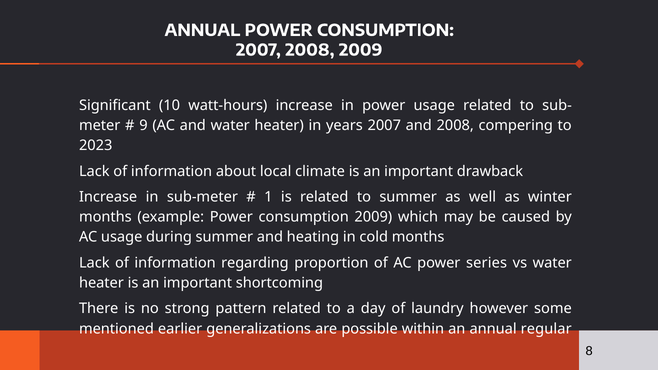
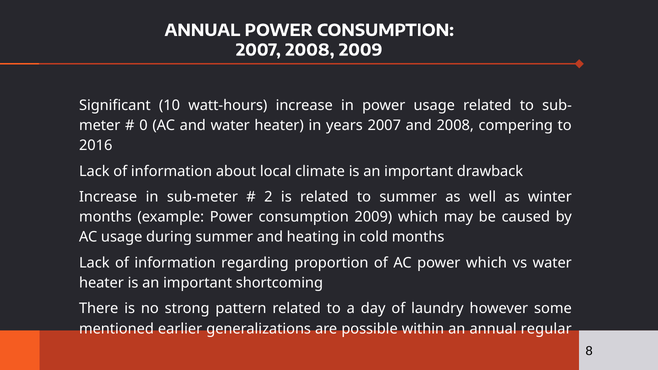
9: 9 -> 0
2023: 2023 -> 2016
1: 1 -> 2
power series: series -> which
